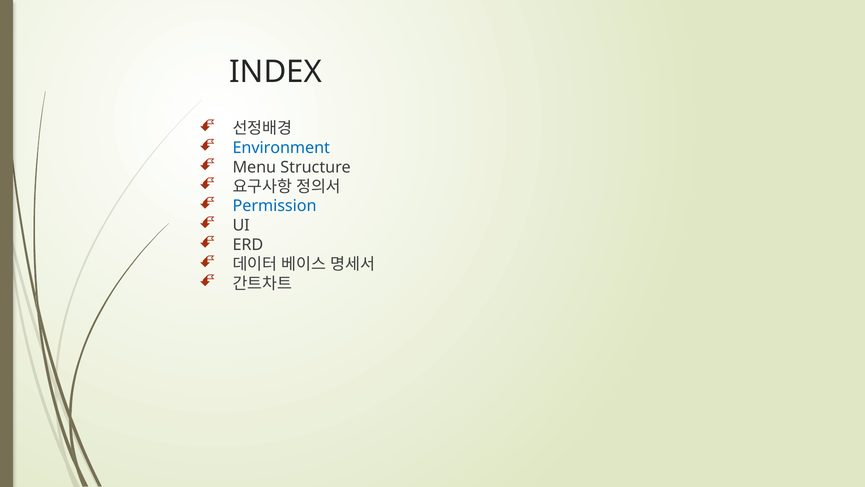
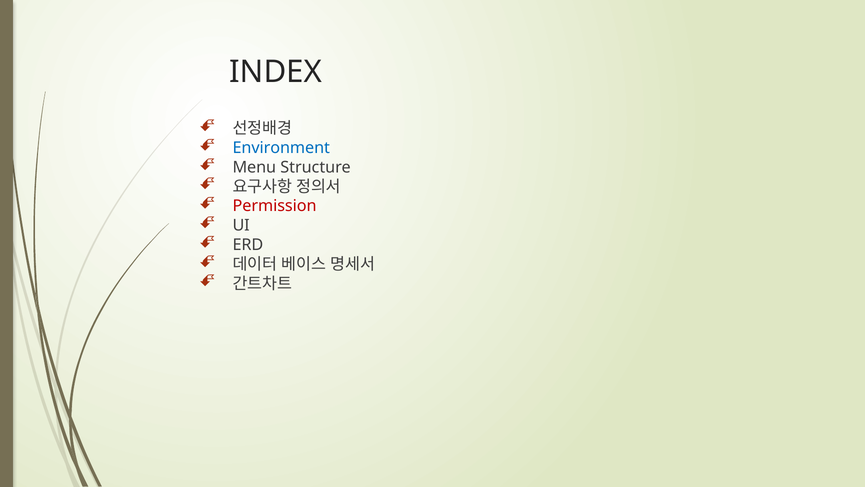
Permission colour: blue -> red
